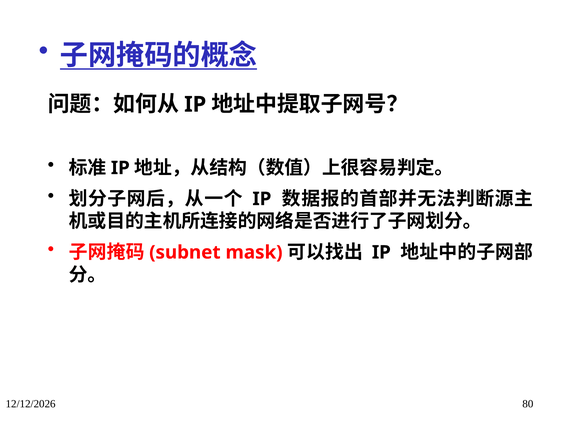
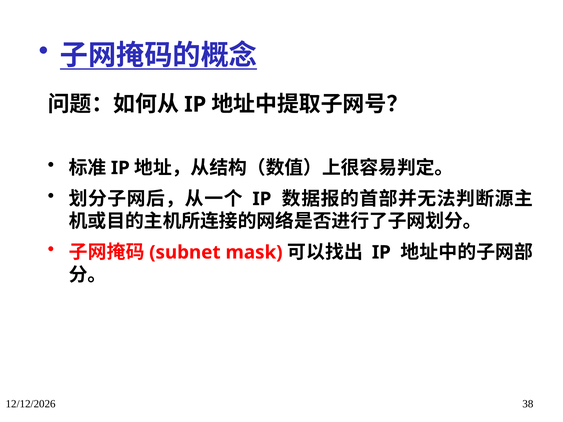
80: 80 -> 38
